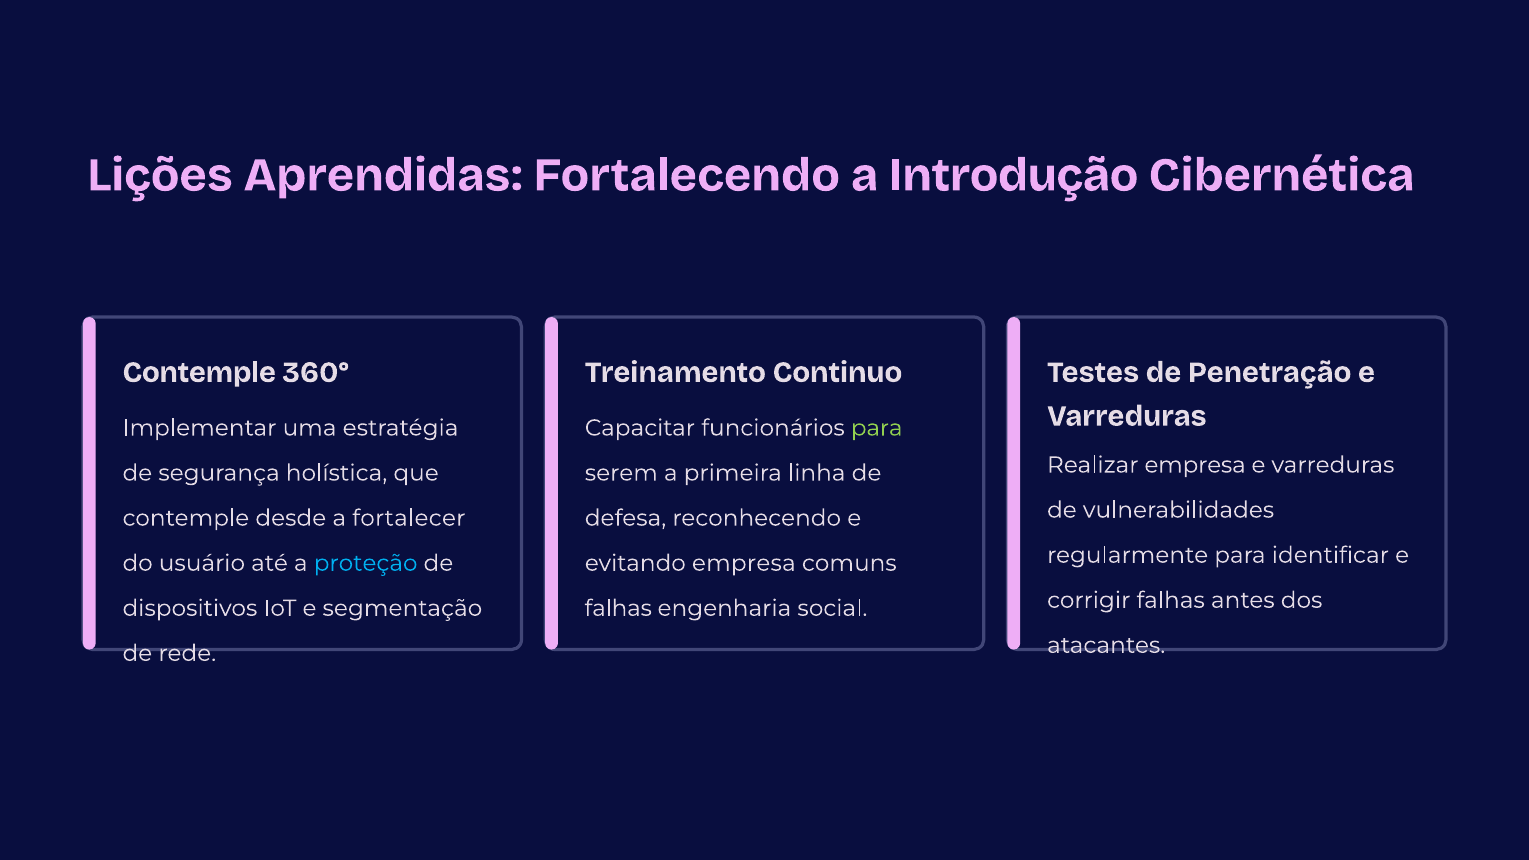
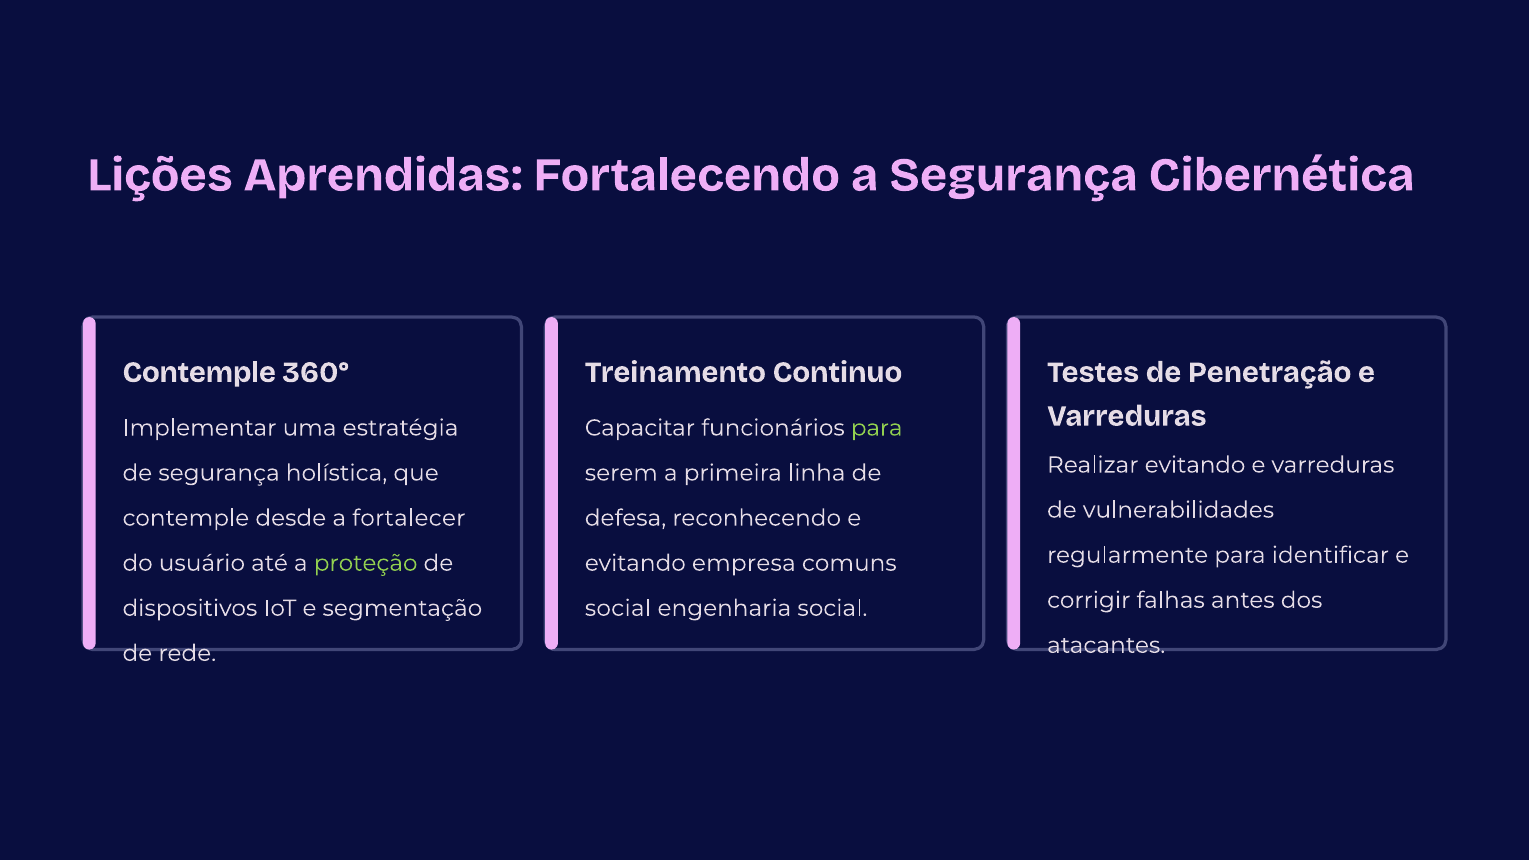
a Introdução: Introdução -> Segurança
Realizar empresa: empresa -> evitando
proteção colour: light blue -> light green
falhas at (618, 608): falhas -> social
